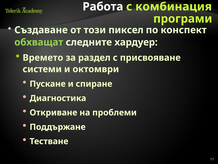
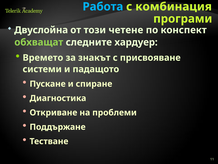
Работа colour: white -> light blue
Създаване: Създаване -> Двуслойна
пиксел: пиксел -> четене
раздел: раздел -> знакът
октомври: октомври -> падащото
